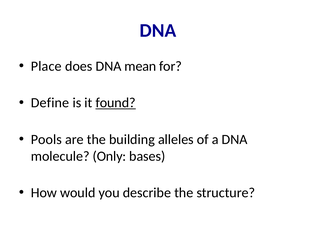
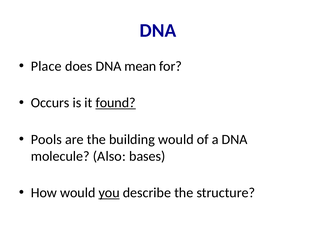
Define: Define -> Occurs
building alleles: alleles -> would
Only: Only -> Also
you underline: none -> present
